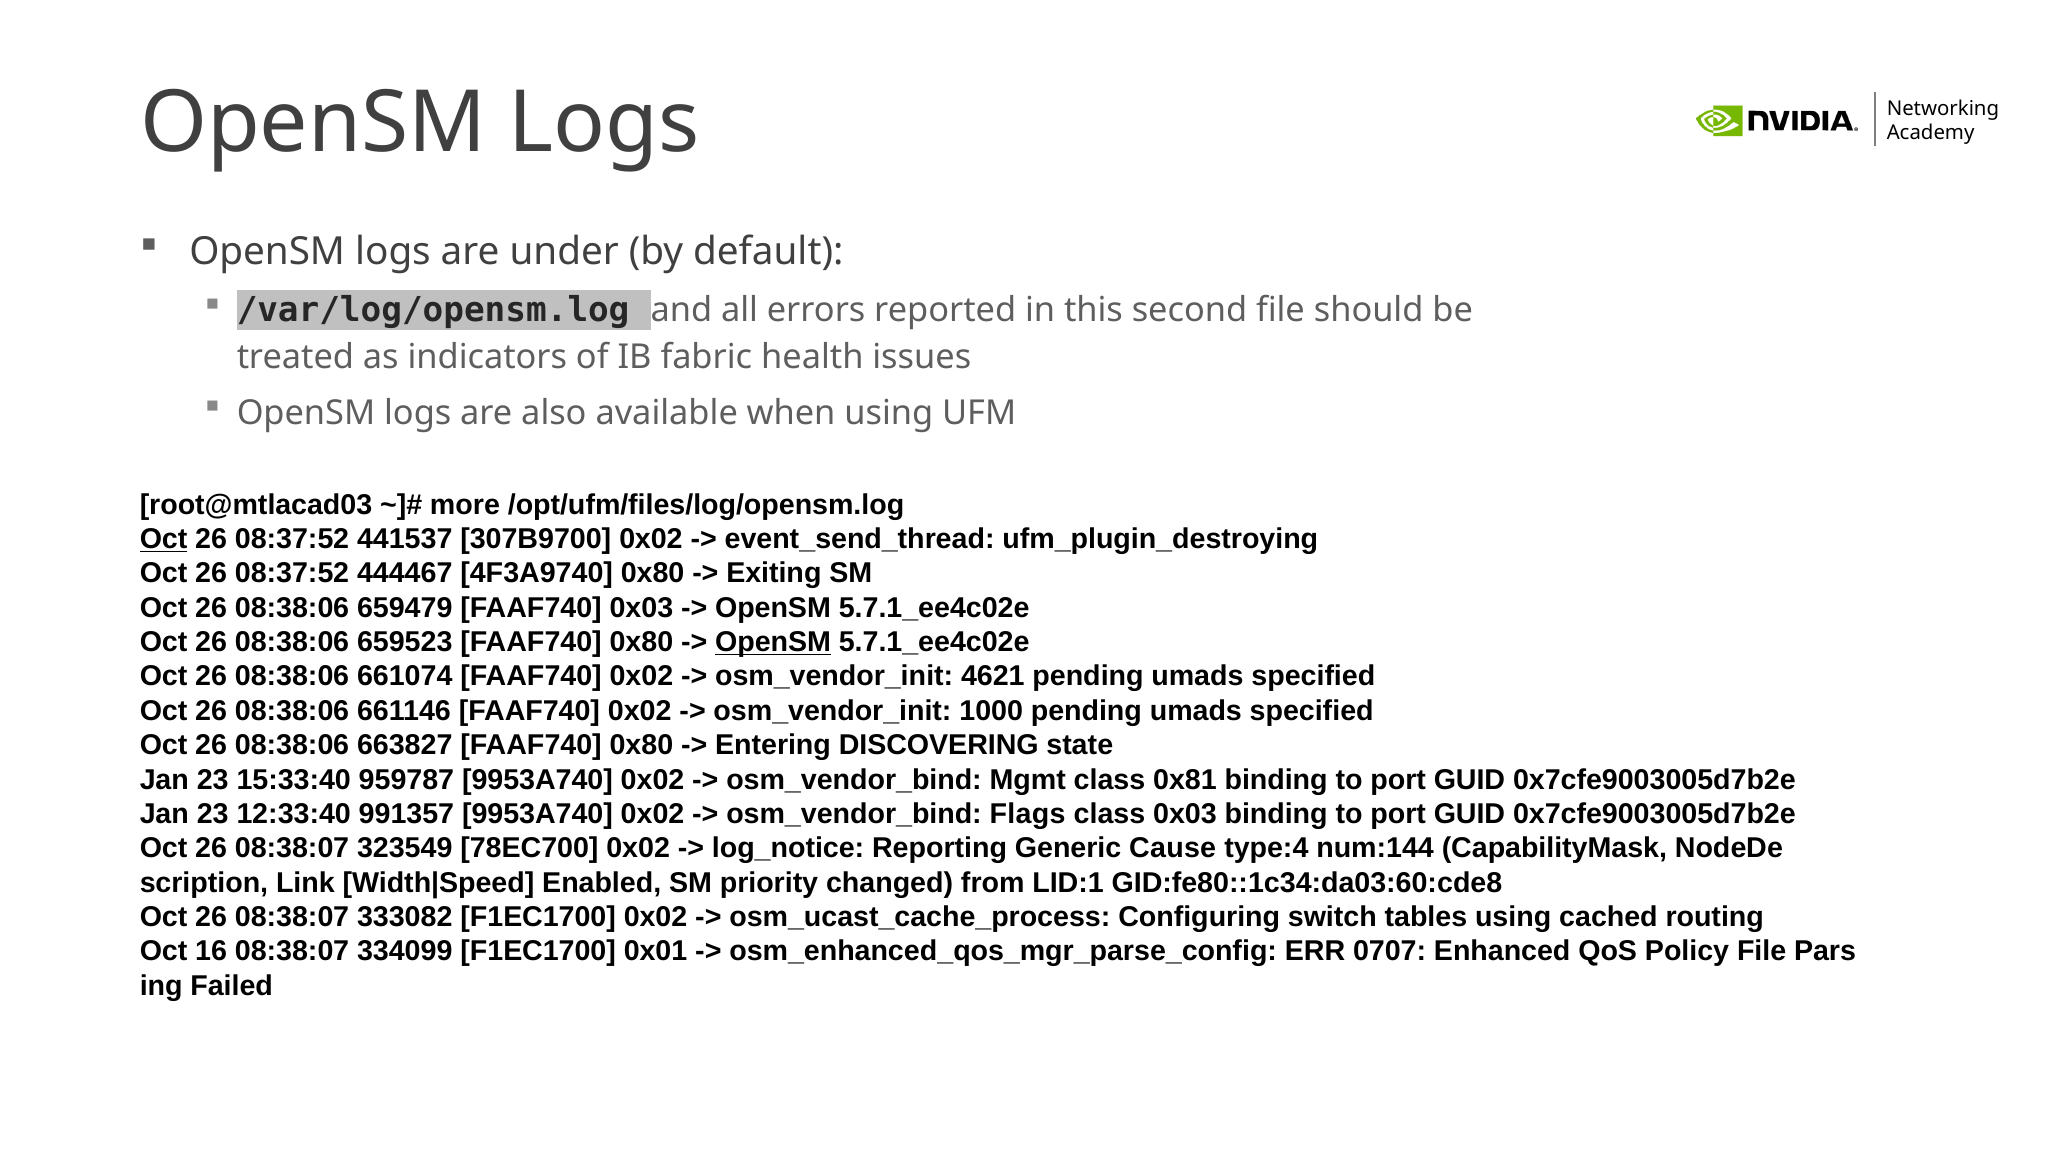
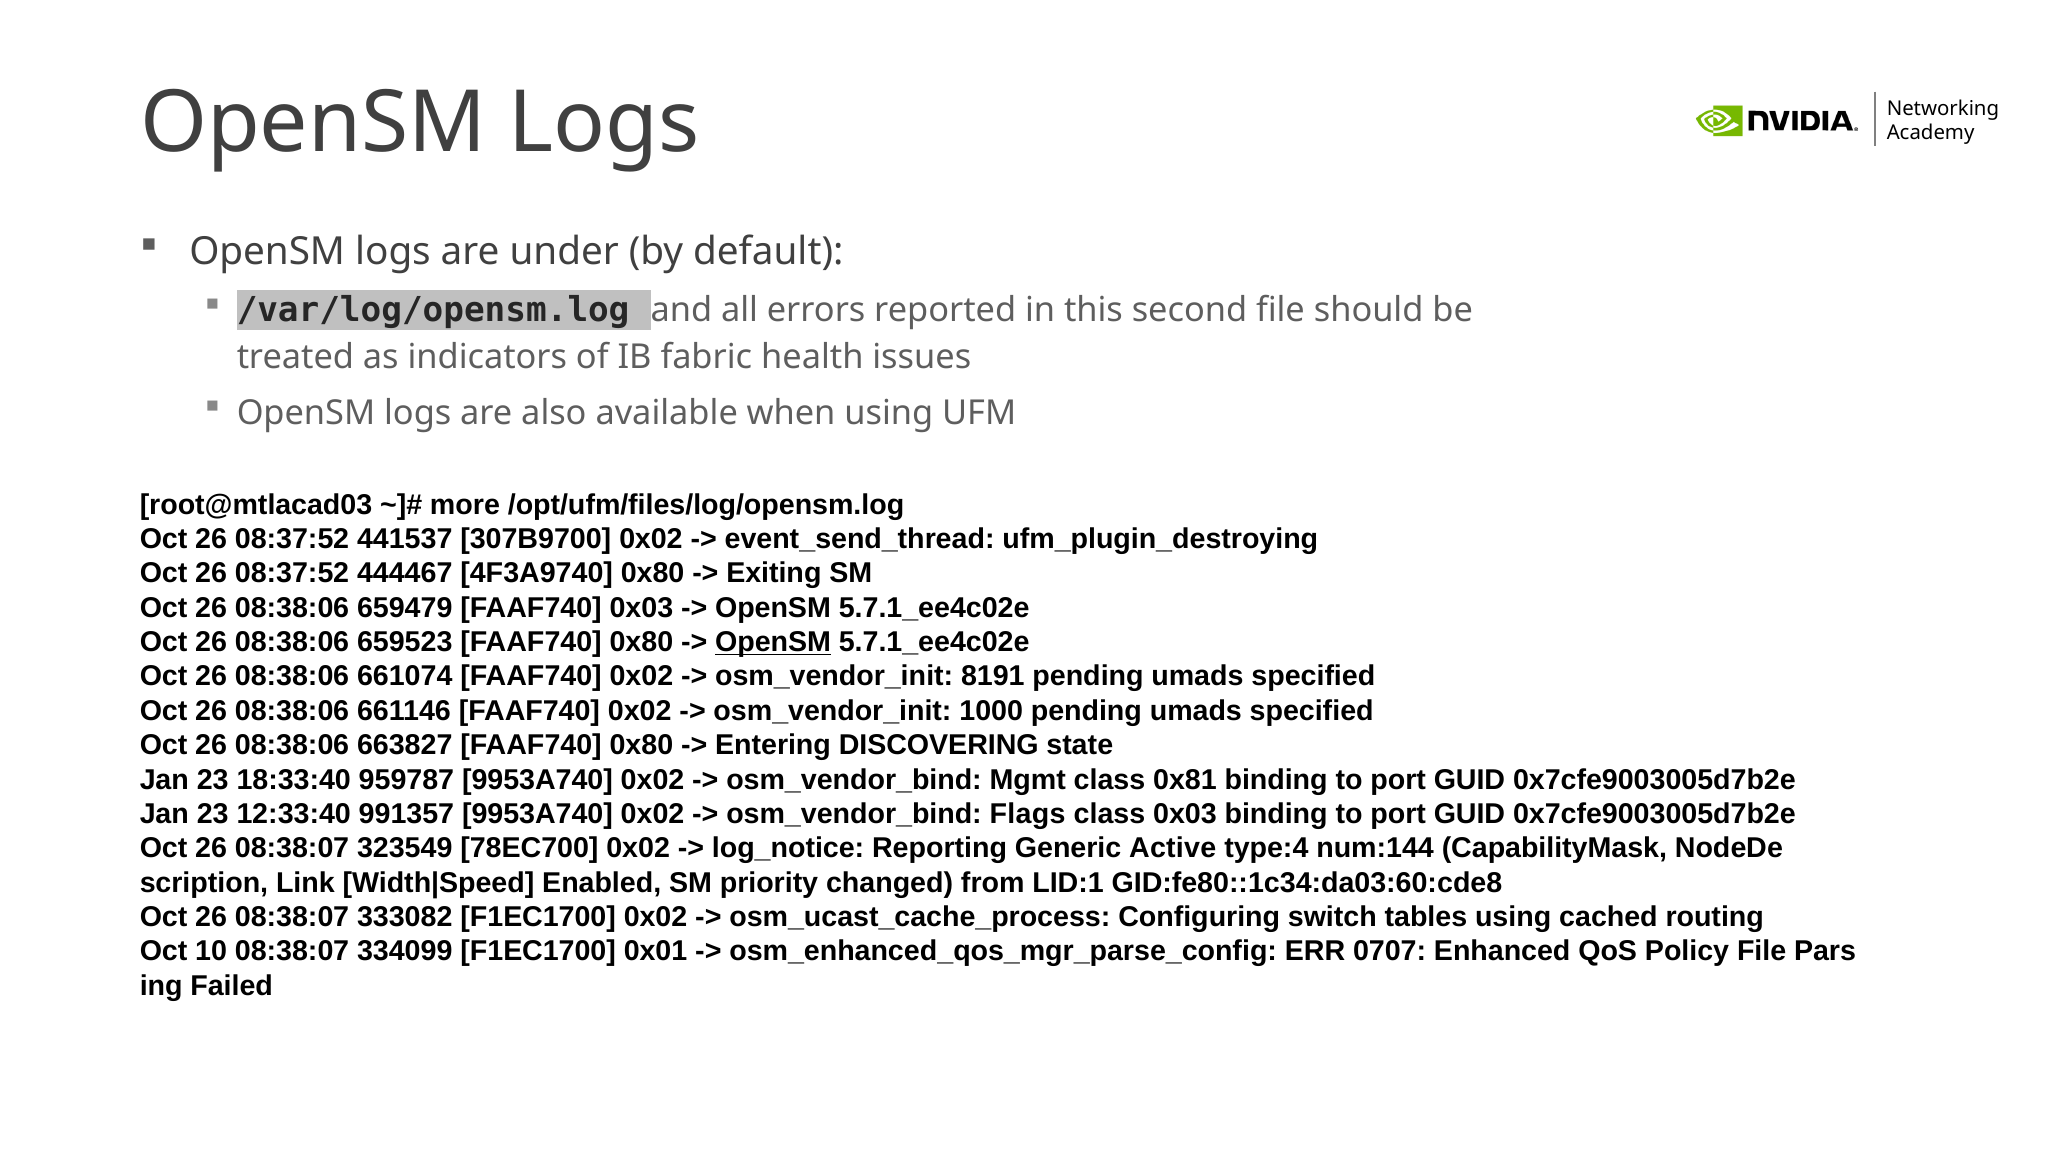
Oct at (164, 539) underline: present -> none
4621: 4621 -> 8191
15:33:40: 15:33:40 -> 18:33:40
Cause: Cause -> Active
16: 16 -> 10
